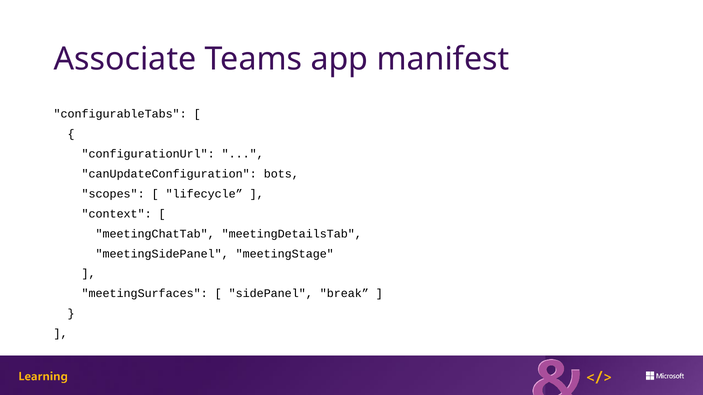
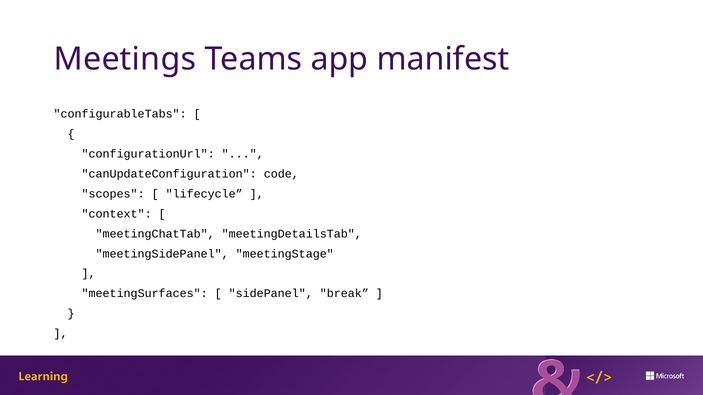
Associate: Associate -> Meetings
bots: bots -> code
